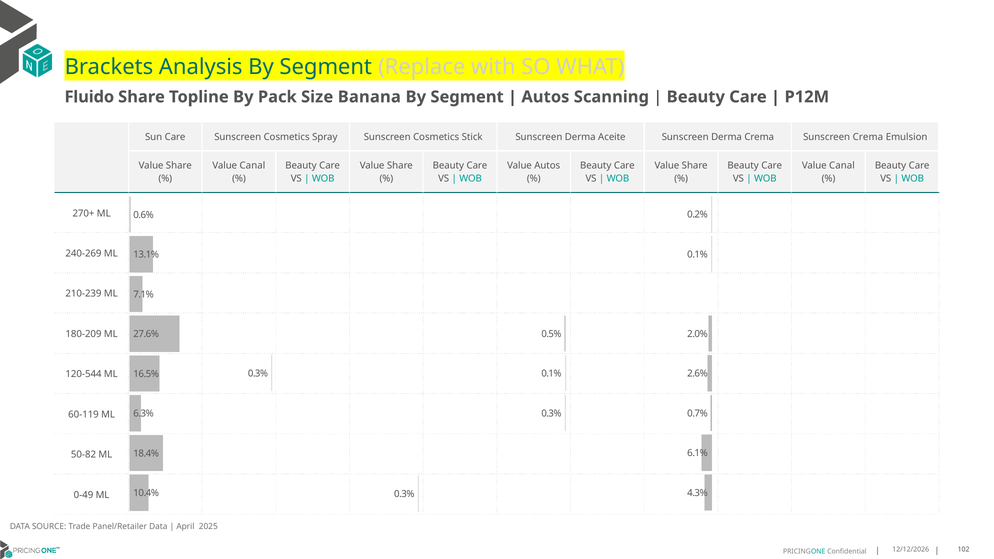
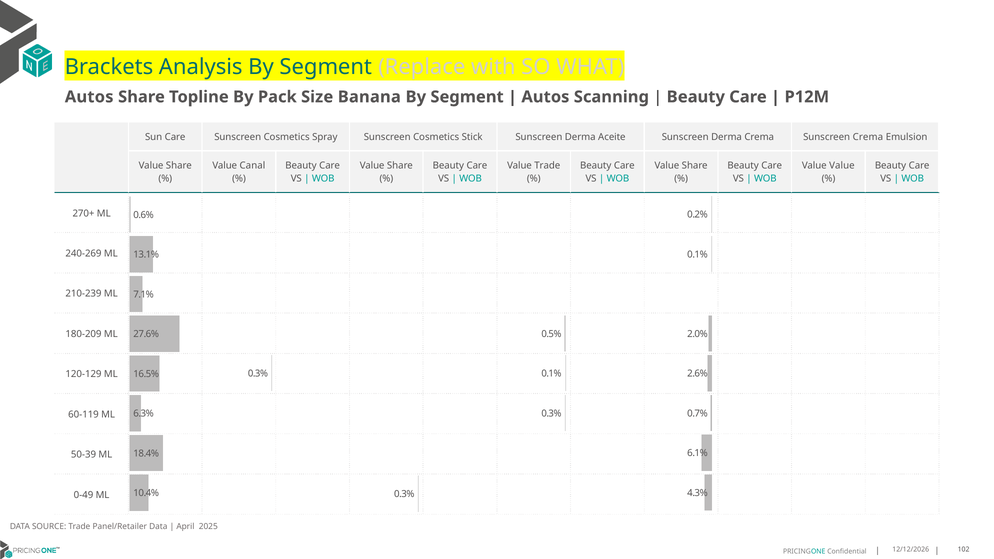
Fluido at (89, 97): Fluido -> Autos
Value Autos: Autos -> Trade
Canal at (842, 166): Canal -> Value
120-544: 120-544 -> 120-129
50-82: 50-82 -> 50-39
